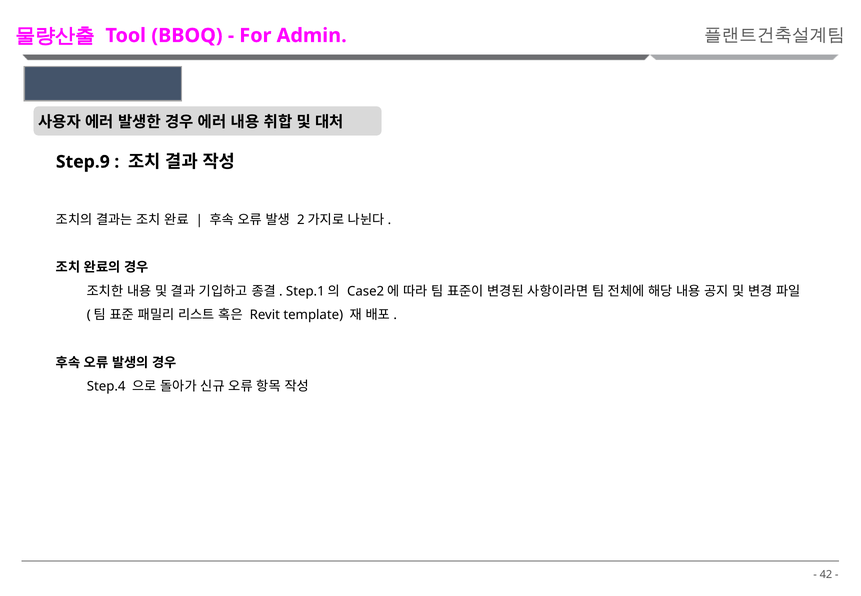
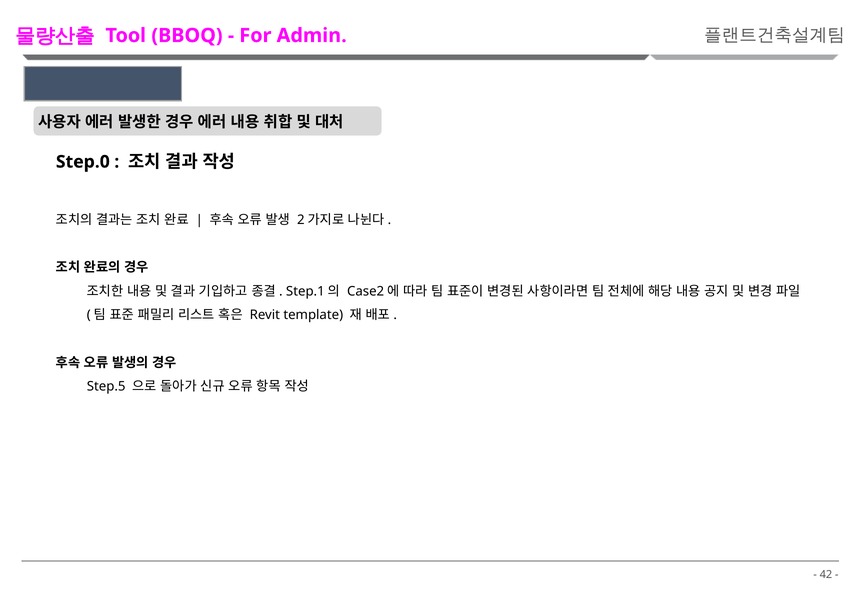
Step.9: Step.9 -> Step.0
Step.4: Step.4 -> Step.5
